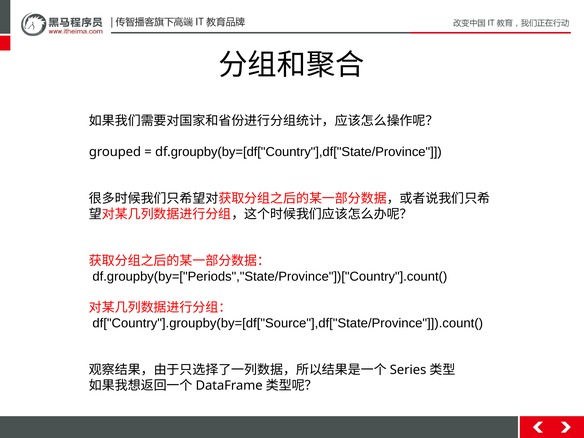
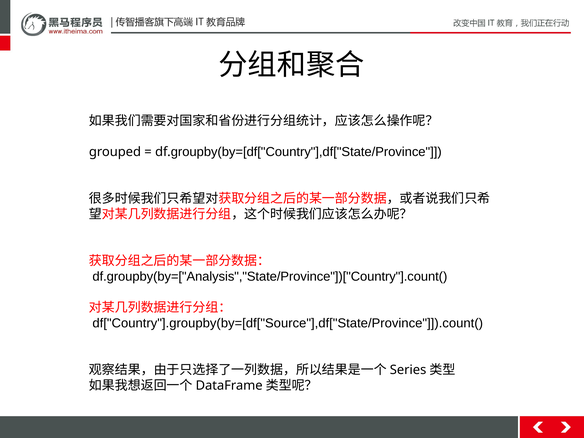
df.groupby(by=["Periods","State/Province"])["Country"].count(: df.groupby(by=["Periods","State/Province"])["Country"].count( -> df.groupby(by=["Analysis","State/Province"])["Country"].count(
